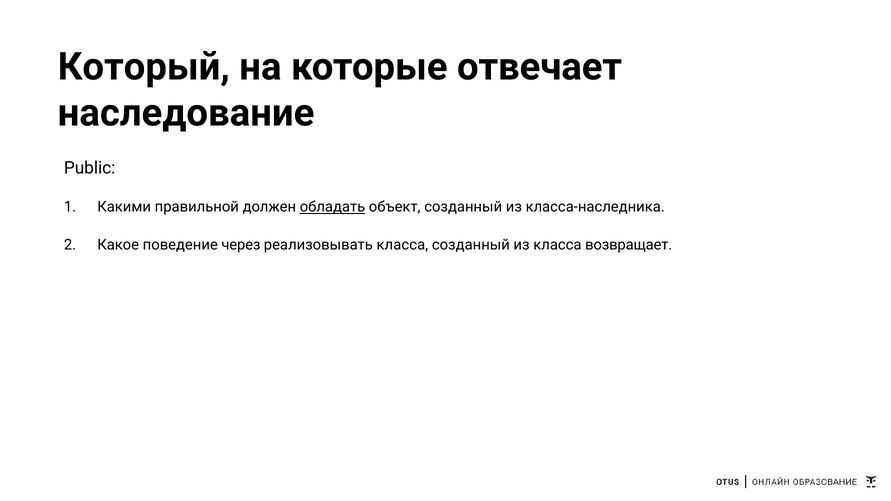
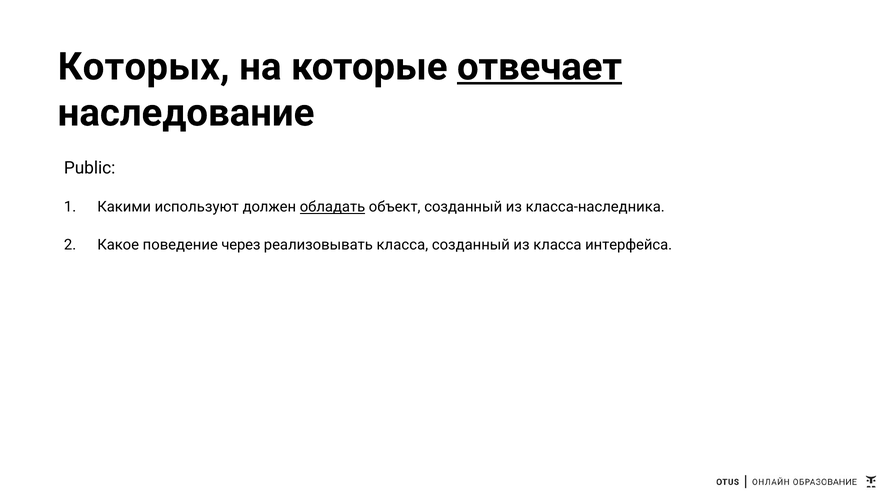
Который: Который -> Которых
отвечает underline: none -> present
правильной: правильной -> используют
возвращает: возвращает -> интерфейса
